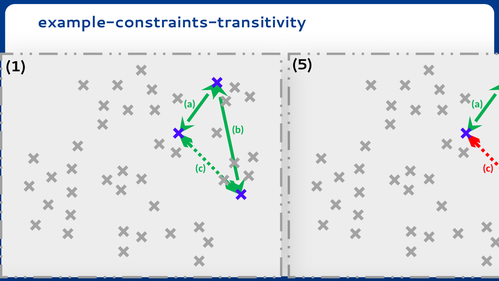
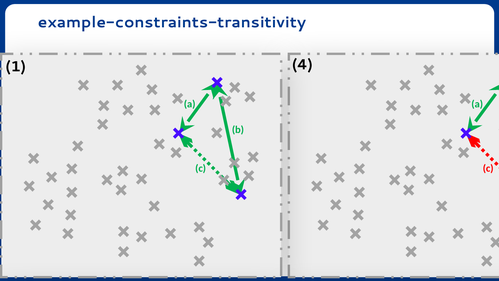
5: 5 -> 4
